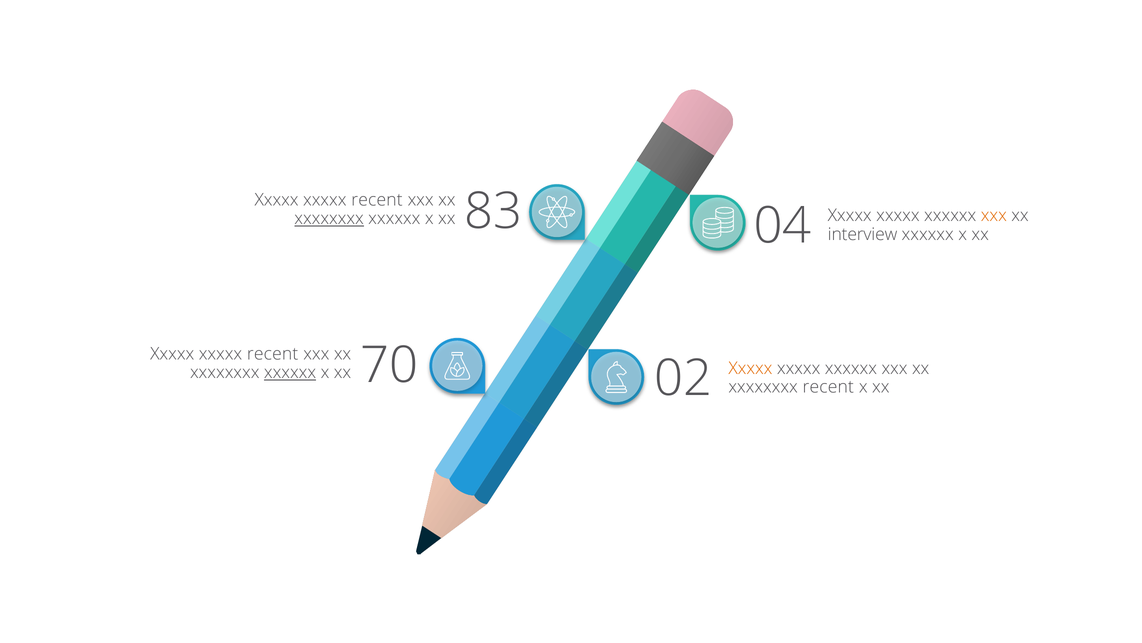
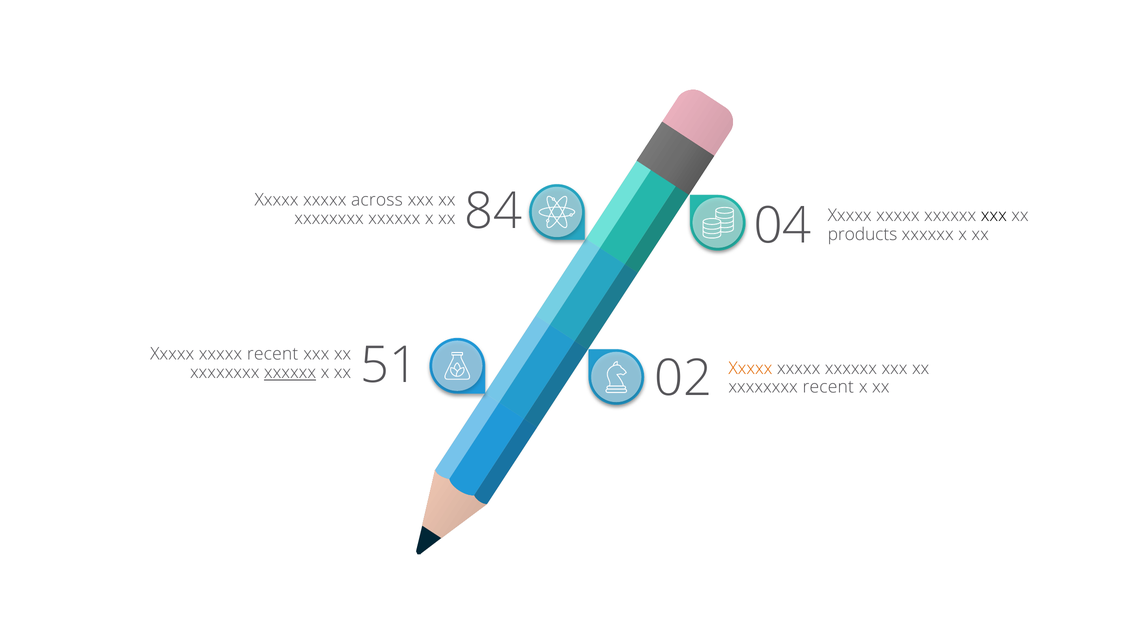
recent at (377, 200): recent -> across
xxx at (994, 215) colour: orange -> black
xxxxxxxx at (329, 218) underline: present -> none
83: 83 -> 84
interview: interview -> products
70: 70 -> 51
